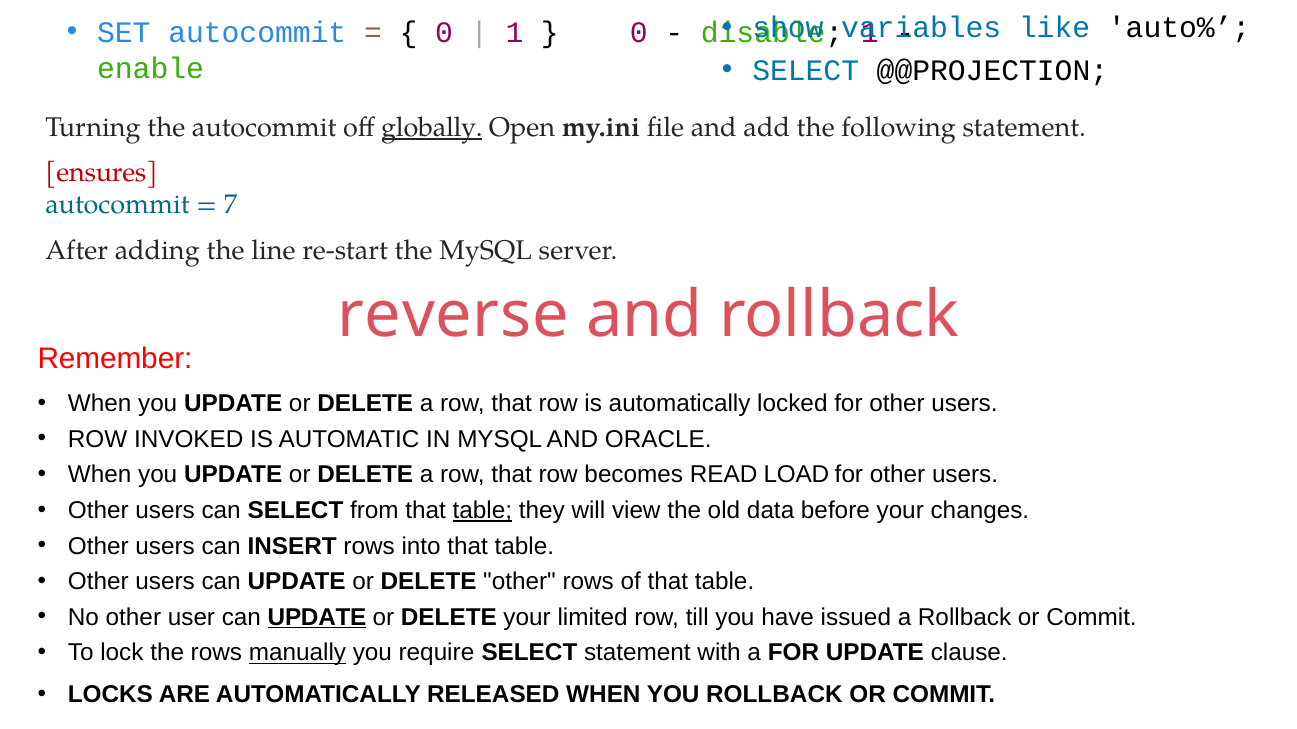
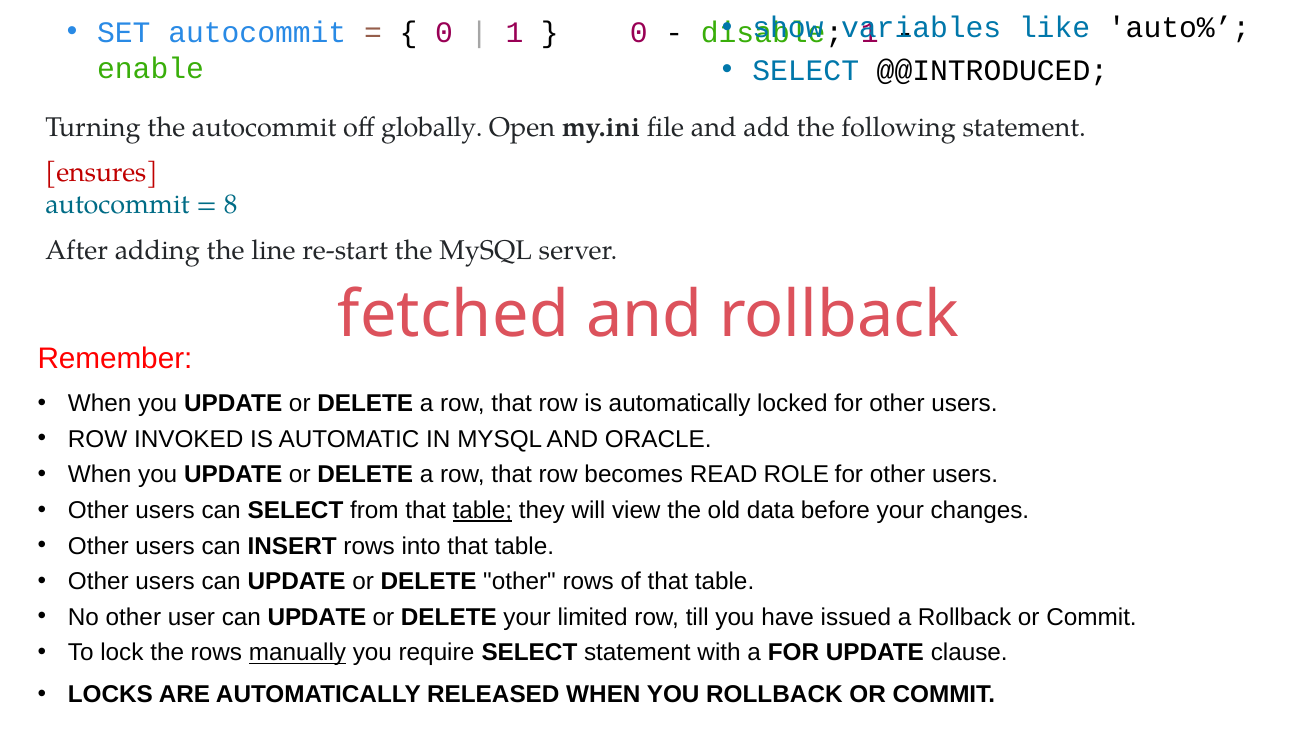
@@PROJECTION: @@PROJECTION -> @@INTRODUCED
globally underline: present -> none
7: 7 -> 8
reverse: reverse -> fetched
LOAD: LOAD -> ROLE
UPDATE at (317, 618) underline: present -> none
